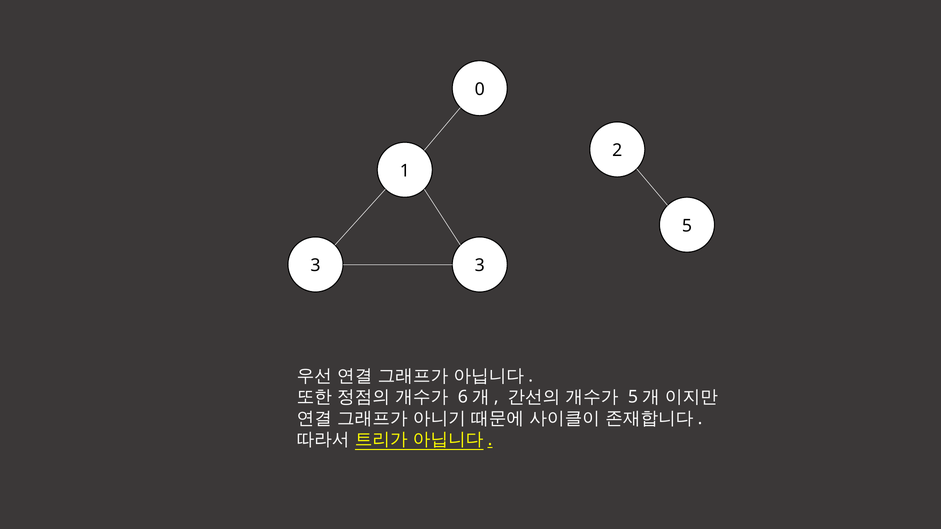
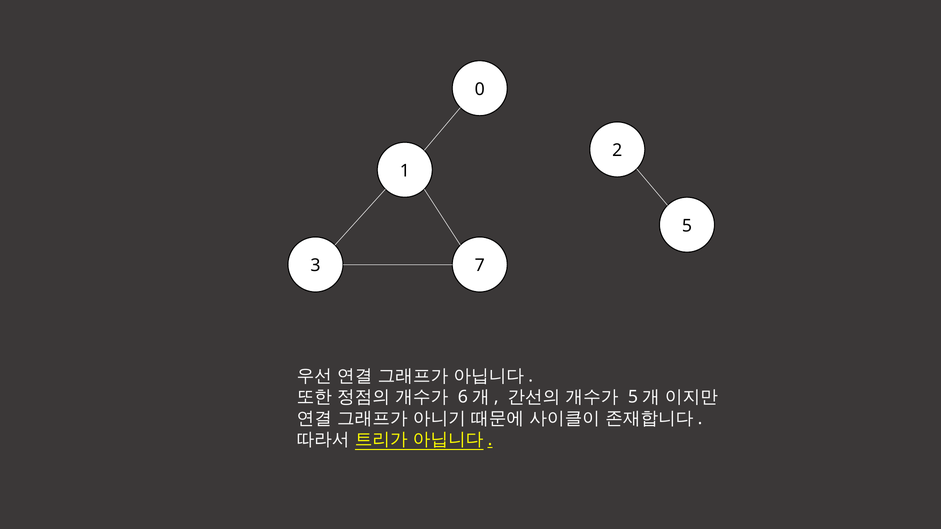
3 3: 3 -> 7
